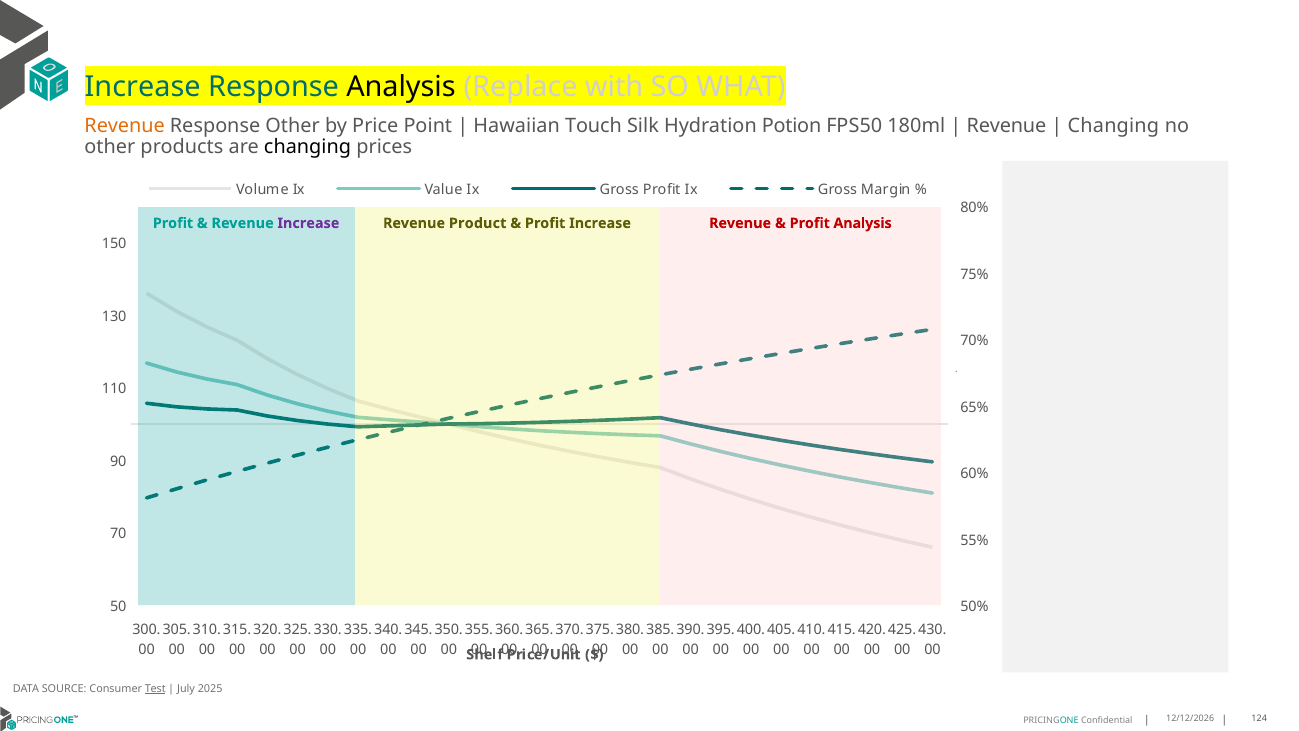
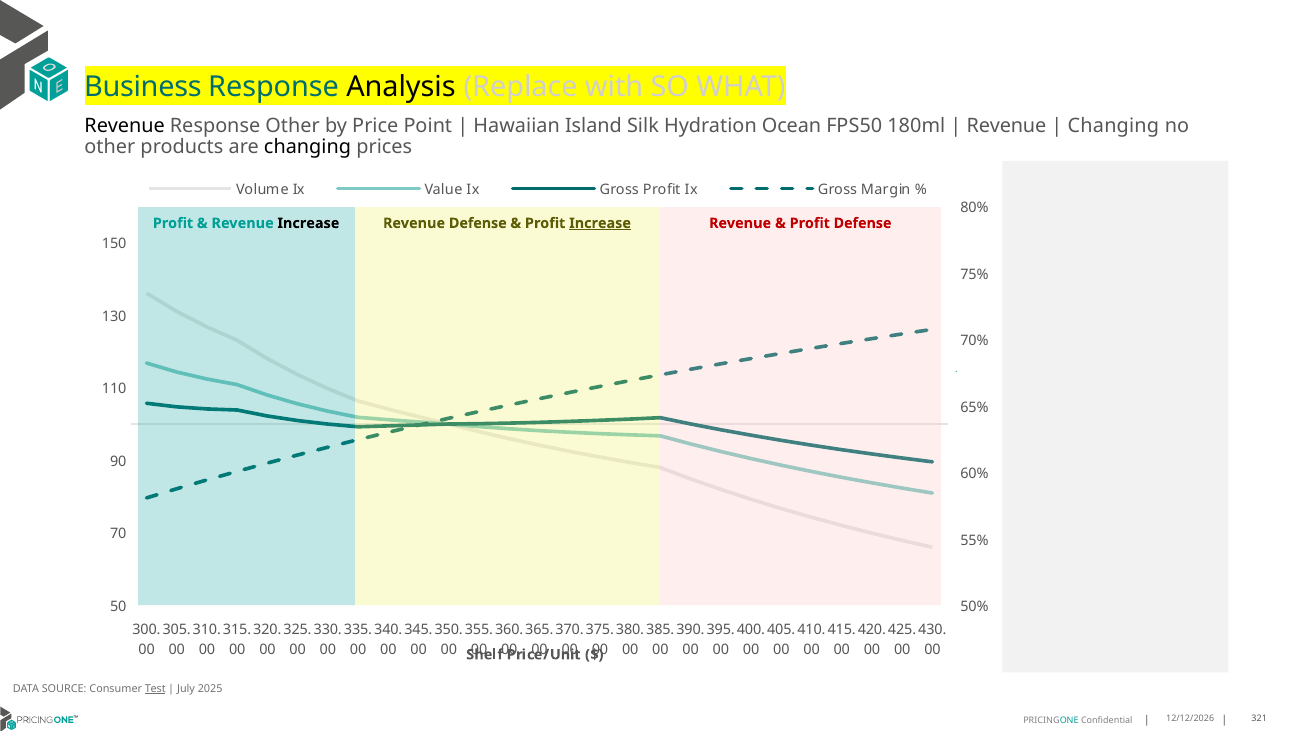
Increase at (143, 87): Increase -> Business
Revenue at (125, 126) colour: orange -> black
Touch: Touch -> Island
Potion: Potion -> Ocean
Increase at (308, 223) colour: purple -> black
Revenue Product: Product -> Defense
Increase at (600, 223) underline: none -> present
Profit Analysis: Analysis -> Defense
124: 124 -> 321
